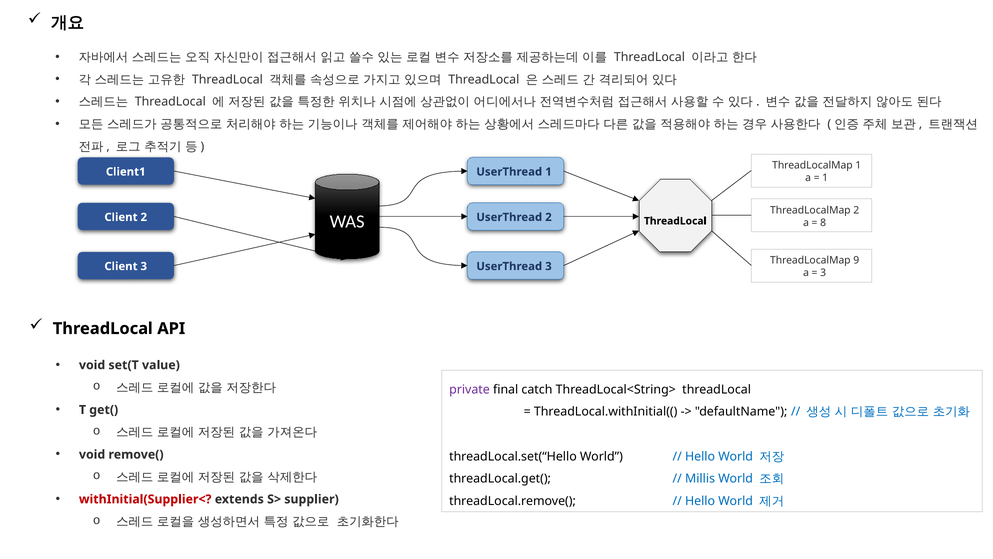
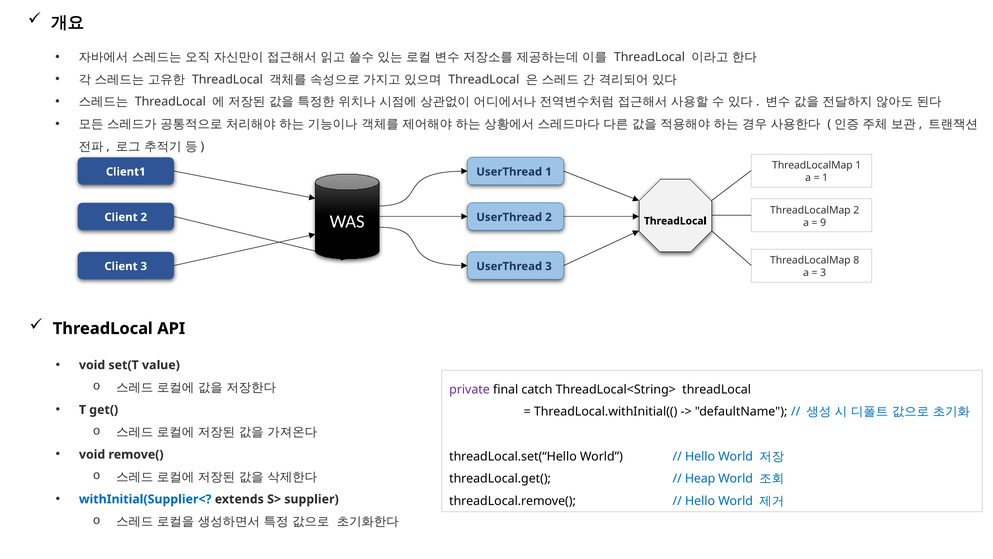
8: 8 -> 9
9: 9 -> 8
Millis: Millis -> Heap
withInitial(Supplier< colour: red -> blue
